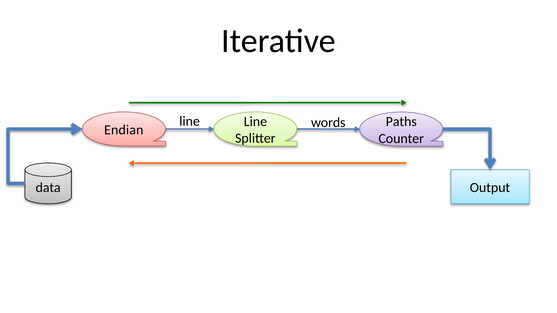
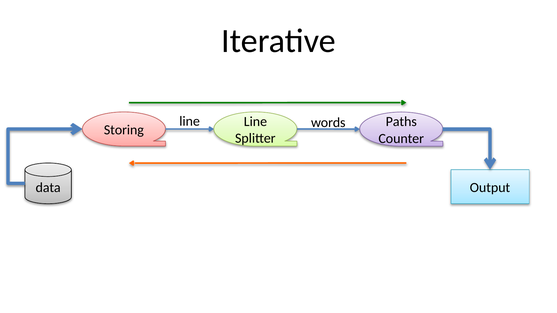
Endian: Endian -> Storing
